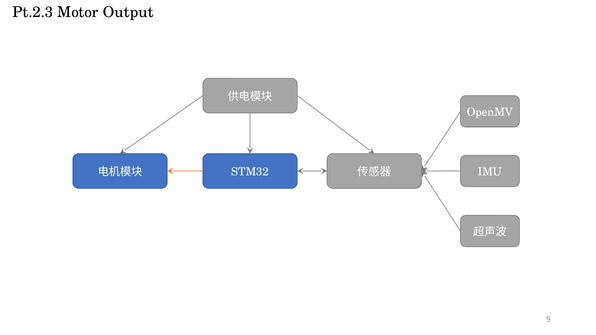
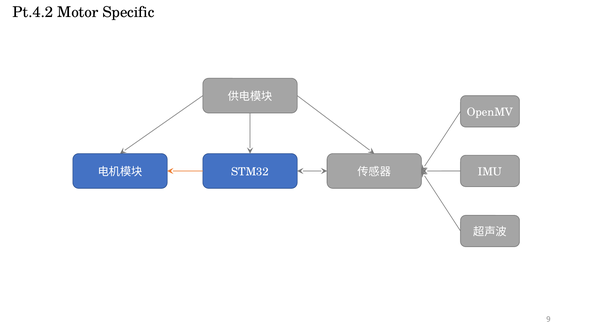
Pt.2.3: Pt.2.3 -> Pt.4.2
Output: Output -> Specific
